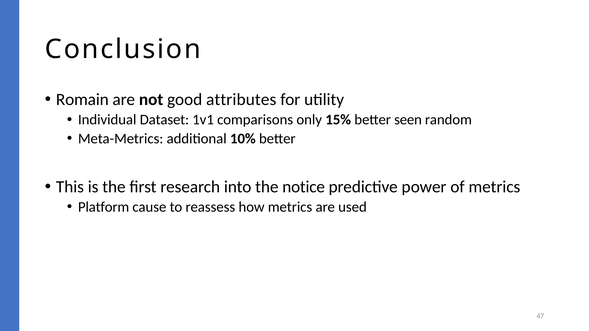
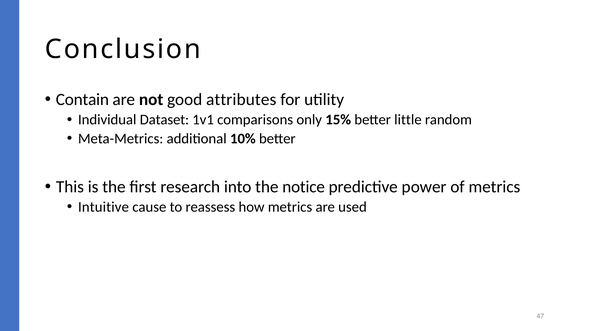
Romain: Romain -> Contain
seen: seen -> little
Platform: Platform -> Intuitive
